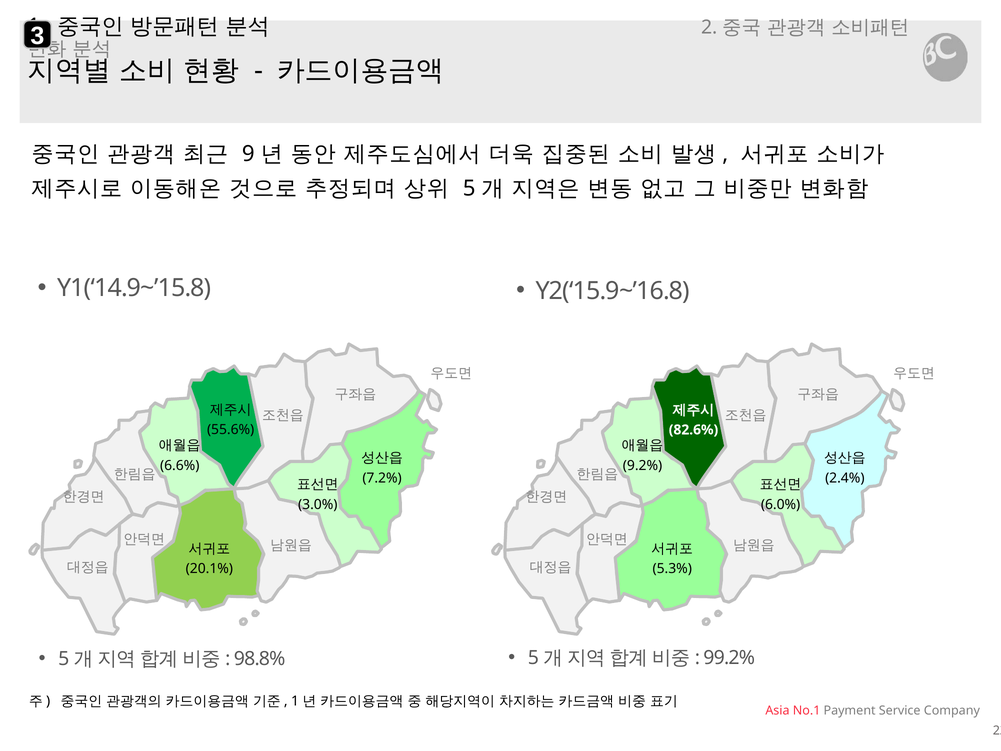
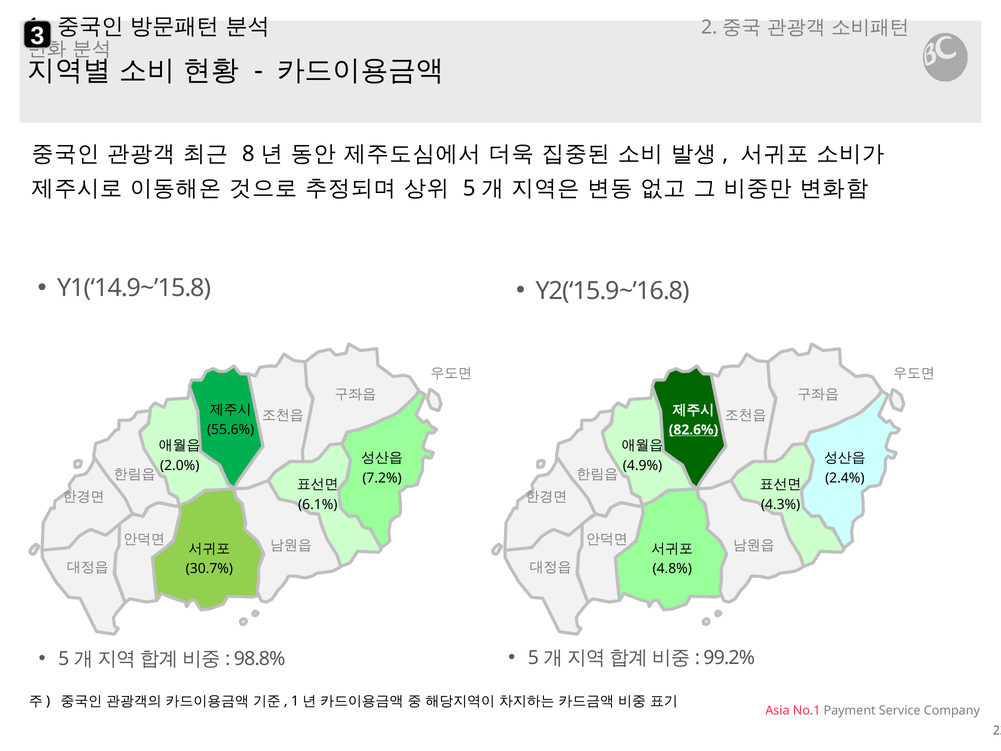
9: 9 -> 8
82.6% underline: none -> present
6.6%: 6.6% -> 2.0%
9.2%: 9.2% -> 4.9%
3.0%: 3.0% -> 6.1%
6.0%: 6.0% -> 4.3%
20.1%: 20.1% -> 30.7%
5.3%: 5.3% -> 4.8%
